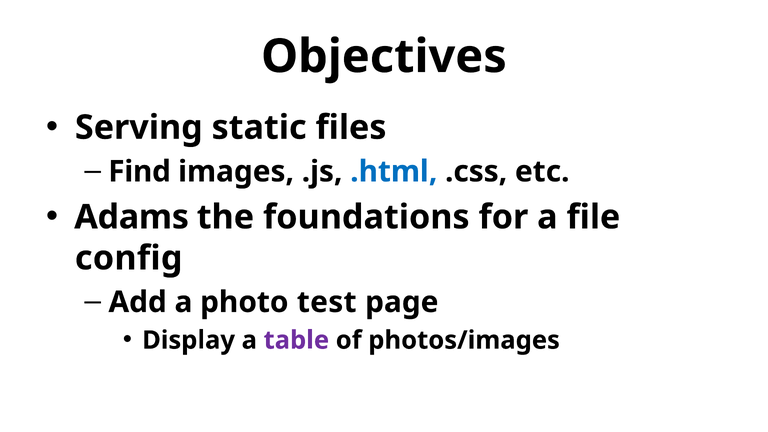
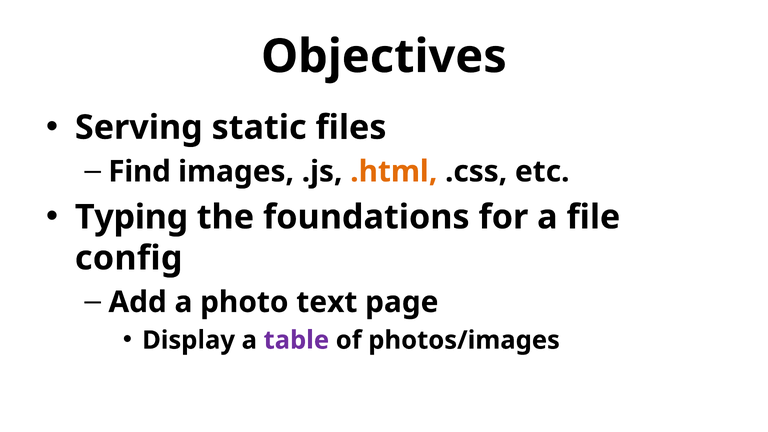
.html colour: blue -> orange
Adams: Adams -> Typing
test: test -> text
